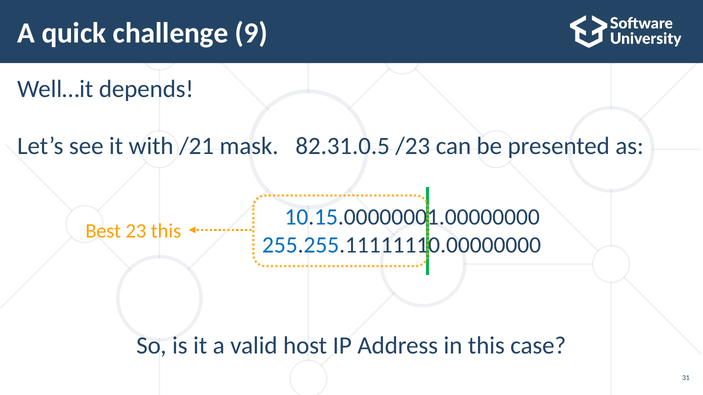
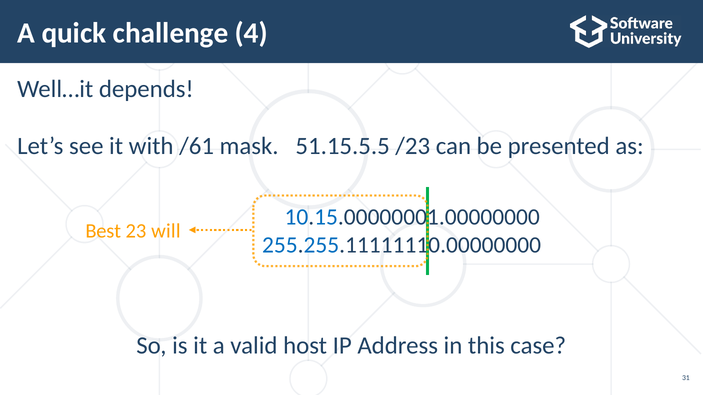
9: 9 -> 4
/21: /21 -> /61
82.31.0.5: 82.31.0.5 -> 51.15.5.5
23 this: this -> will
